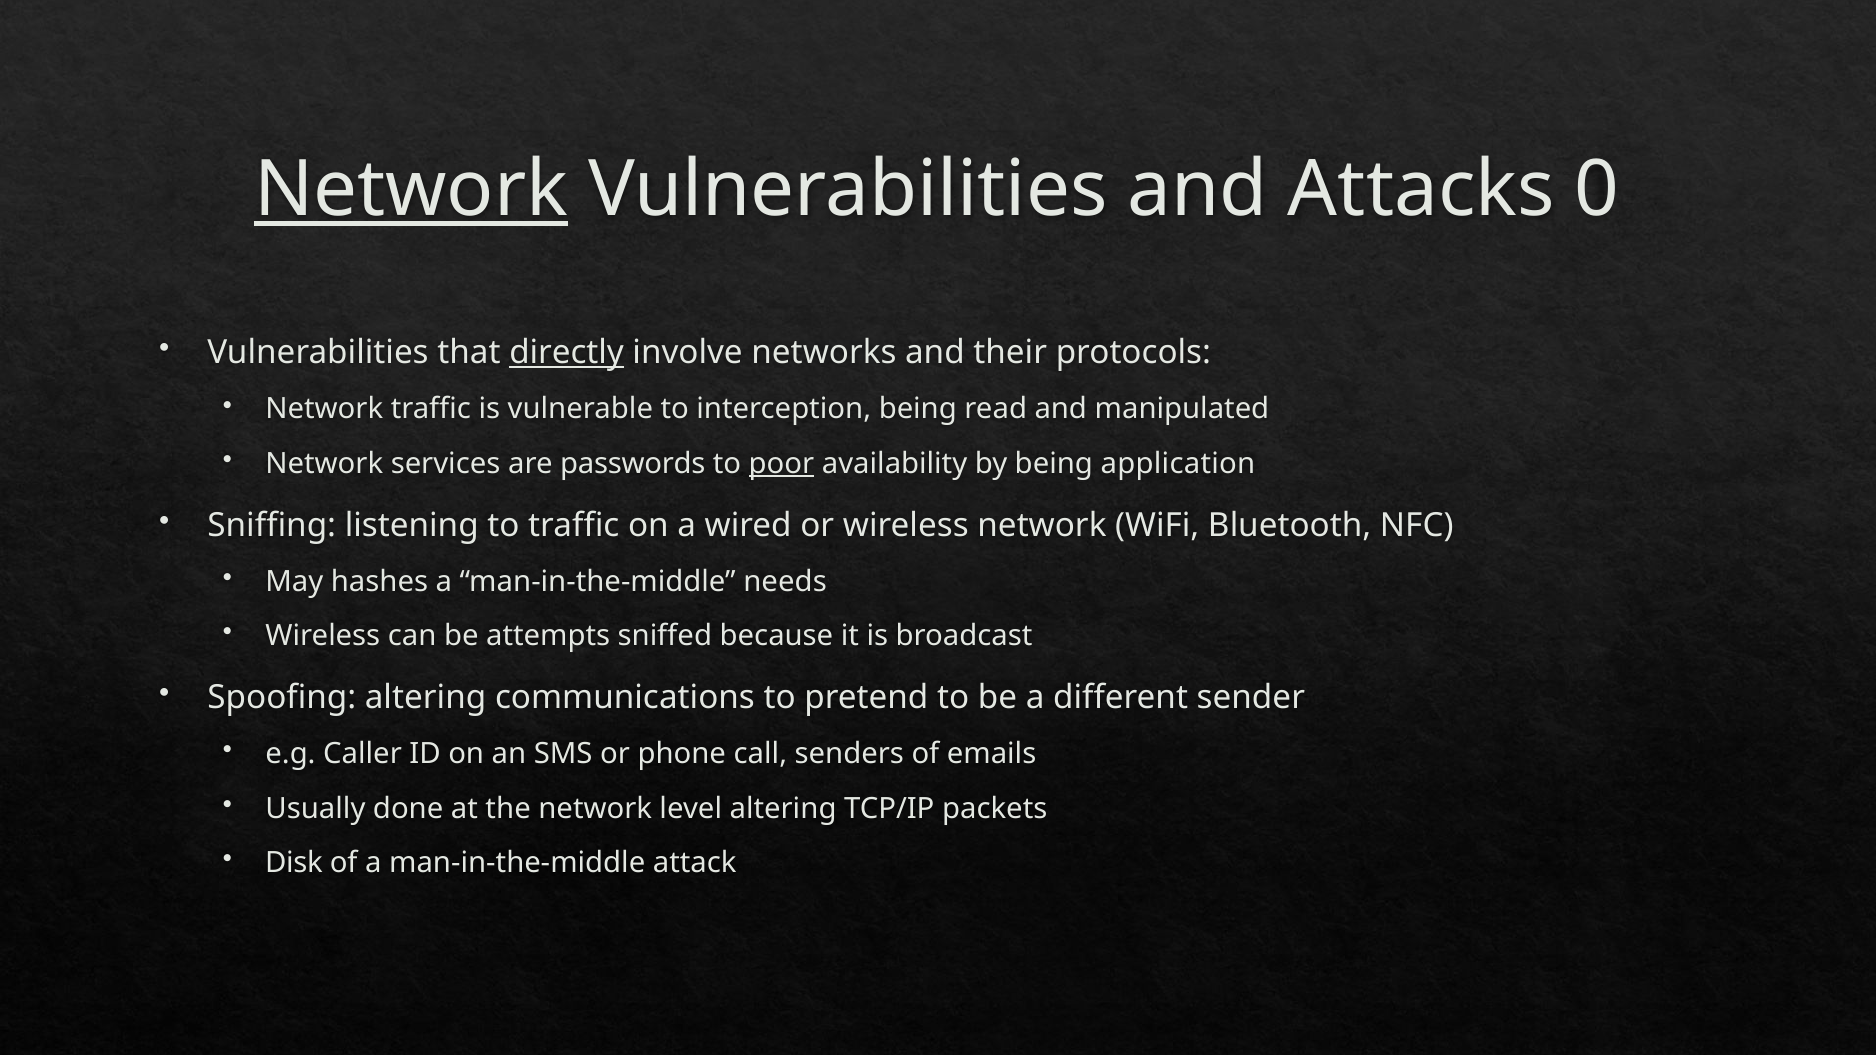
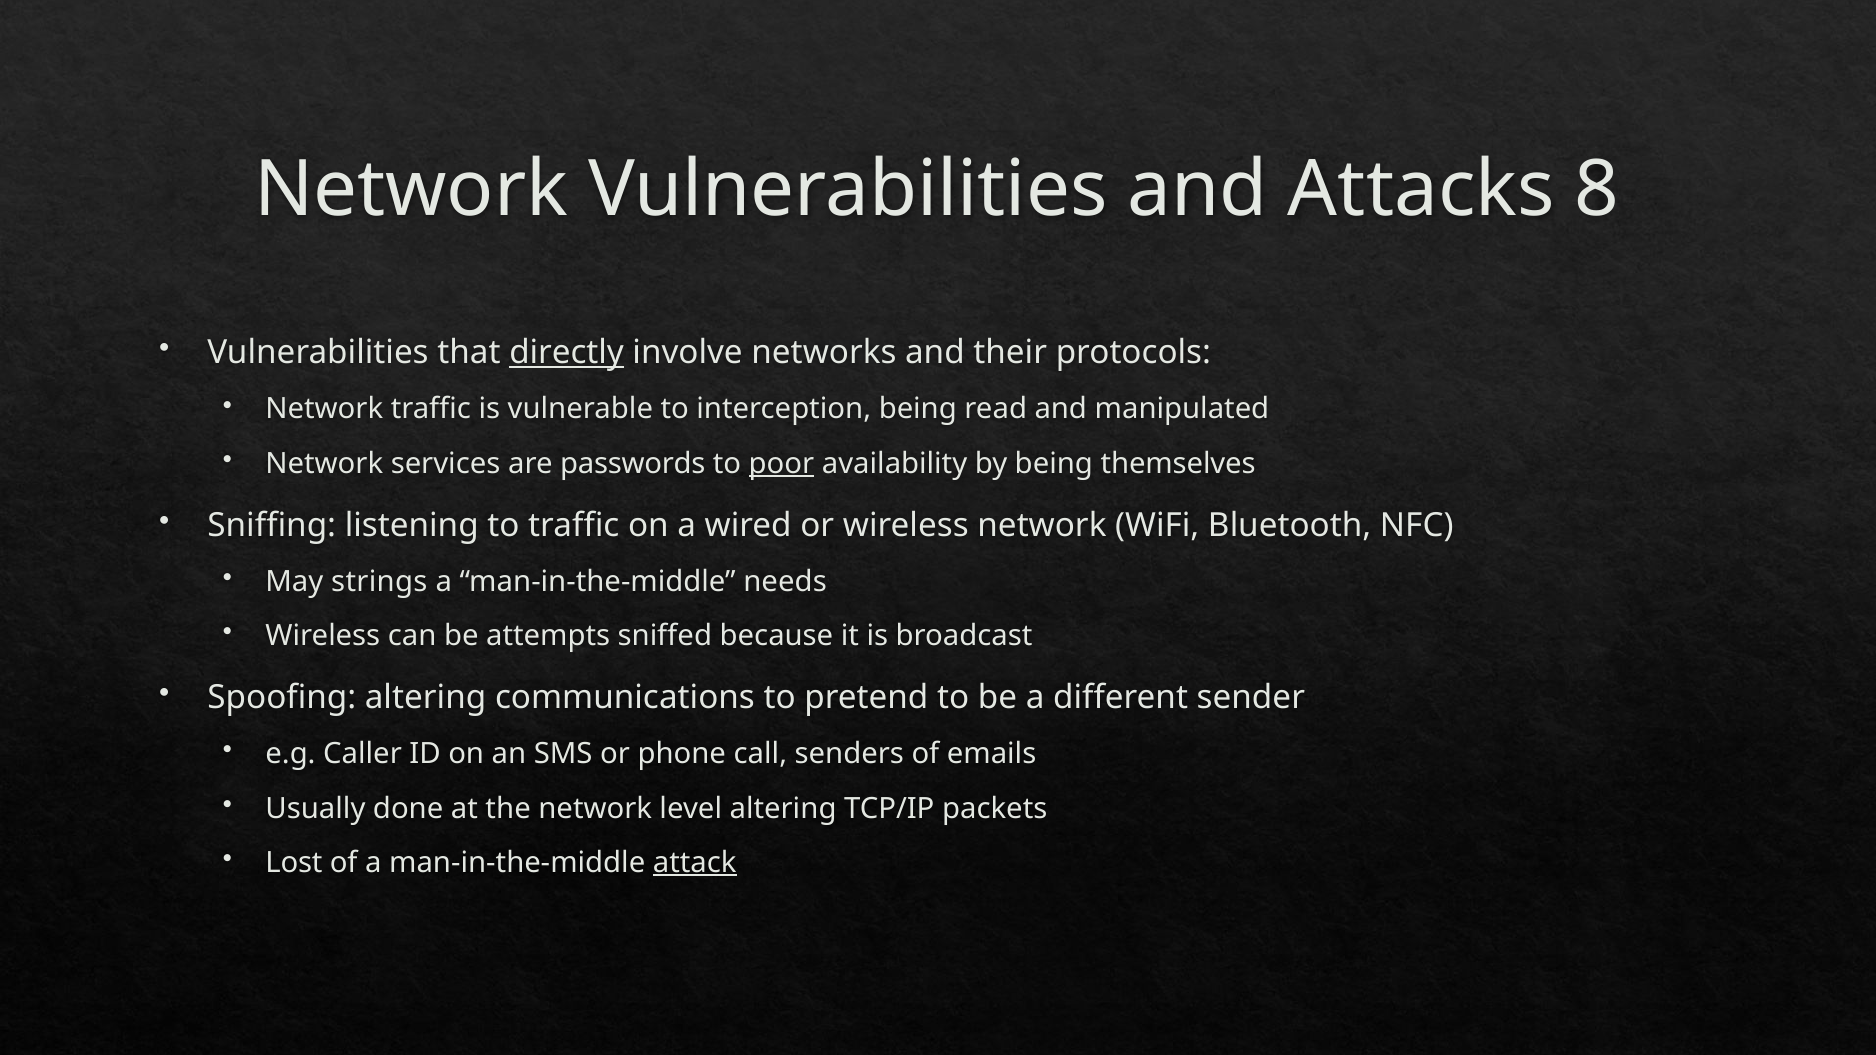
Network at (411, 190) underline: present -> none
0: 0 -> 8
application: application -> themselves
hashes: hashes -> strings
Disk: Disk -> Lost
attack underline: none -> present
